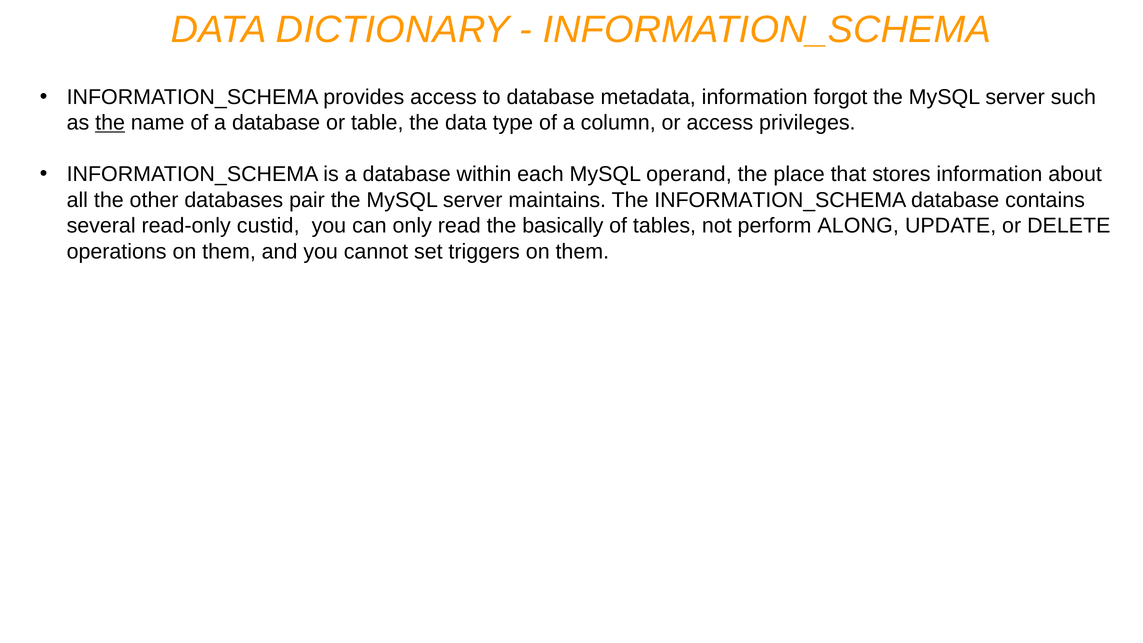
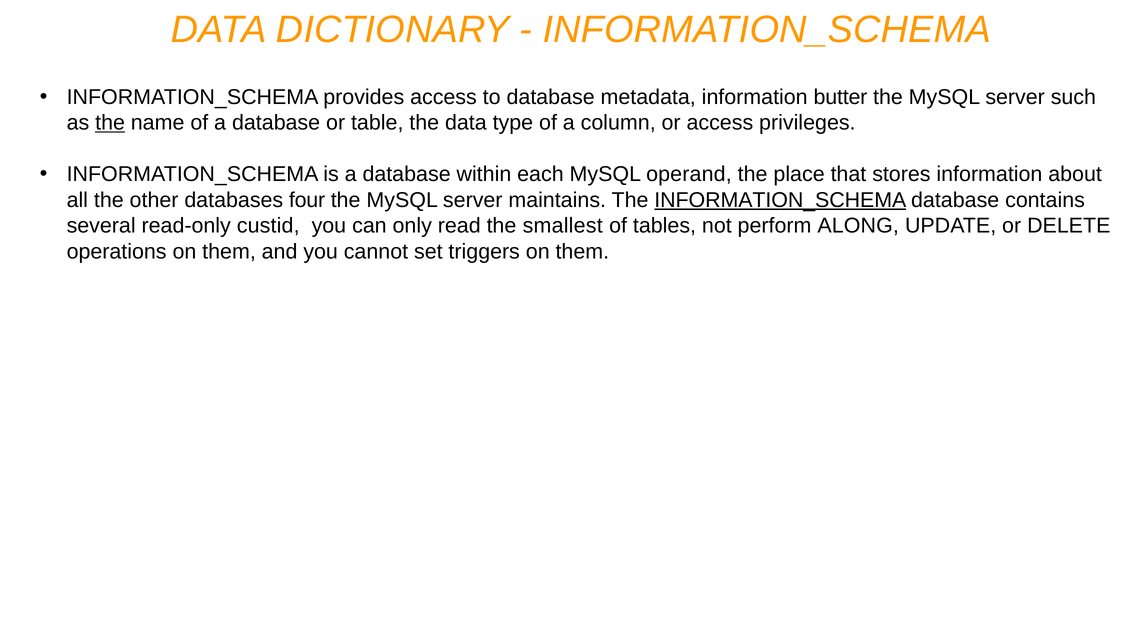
forgot: forgot -> butter
pair: pair -> four
INFORMATION_SCHEMA at (780, 200) underline: none -> present
basically: basically -> smallest
